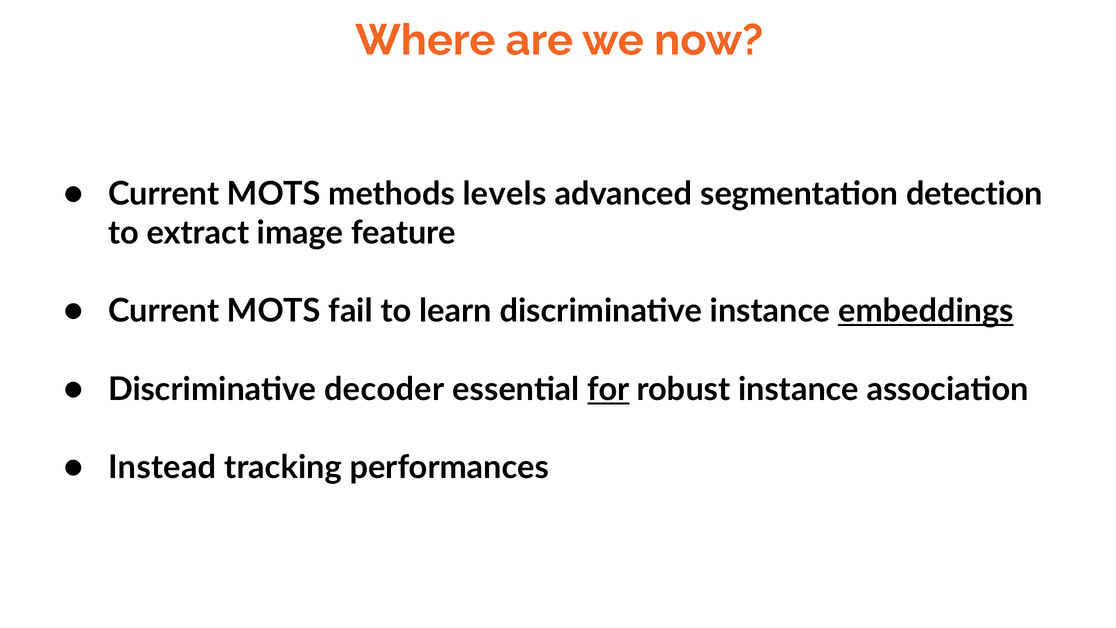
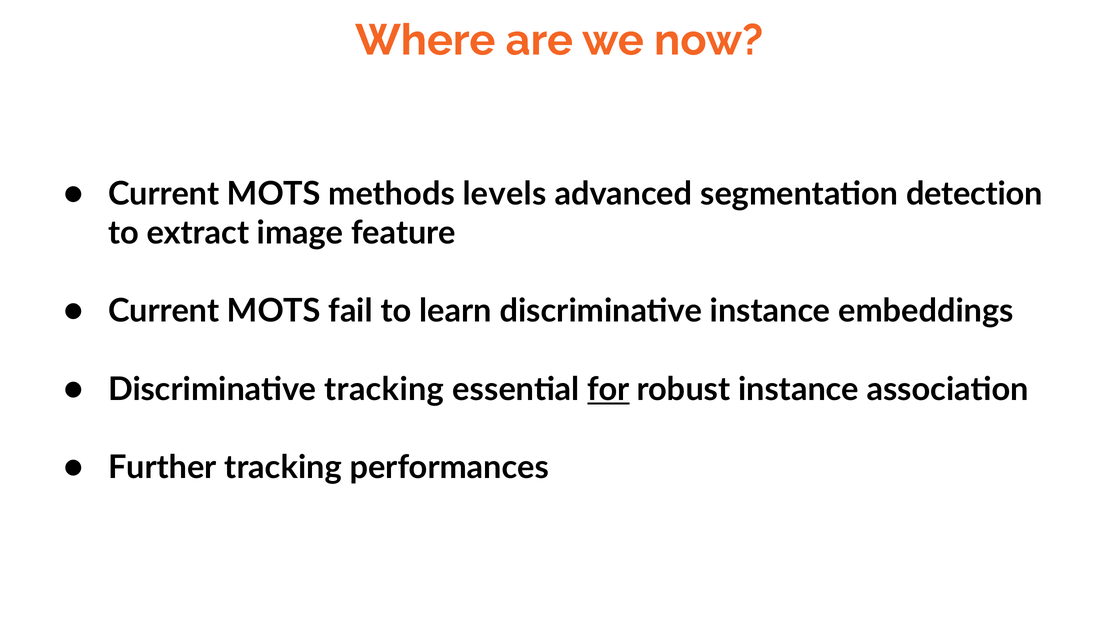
embeddings underline: present -> none
Discriminative decoder: decoder -> tracking
Instead: Instead -> Further
